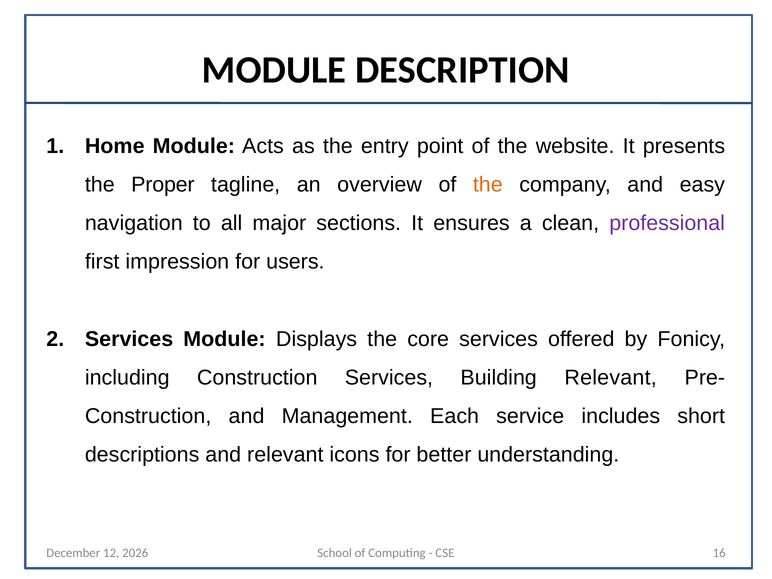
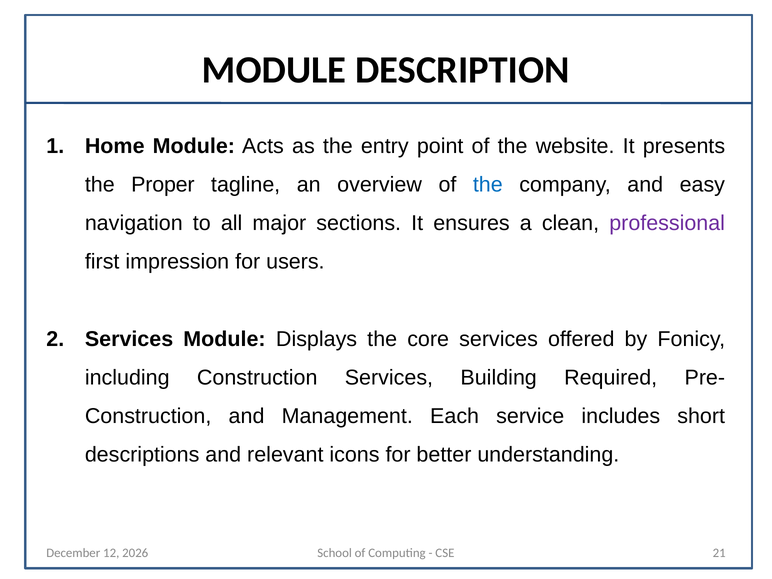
the at (488, 185) colour: orange -> blue
Building Relevant: Relevant -> Required
16: 16 -> 21
